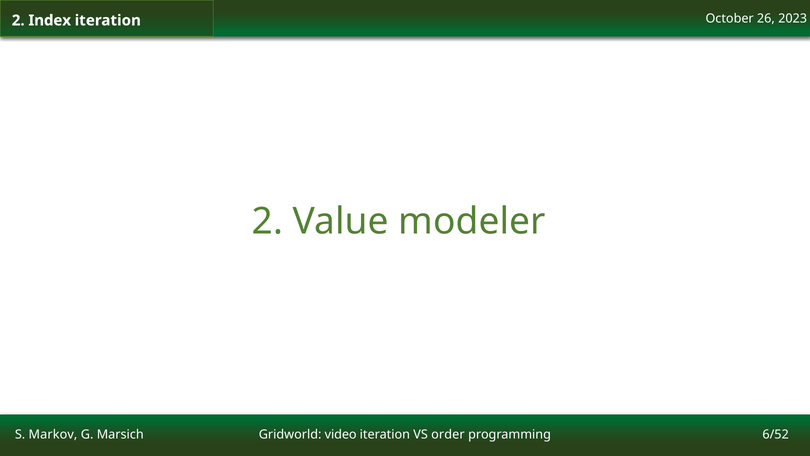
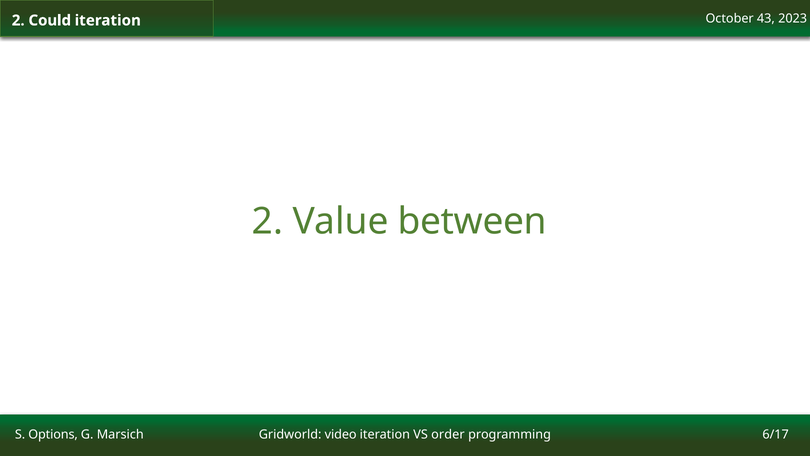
26: 26 -> 43
Index: Index -> Could
modeler: modeler -> between
Markov: Markov -> Options
6/52: 6/52 -> 6/17
